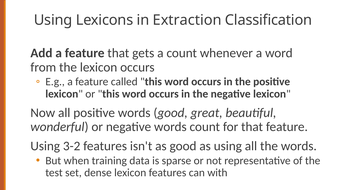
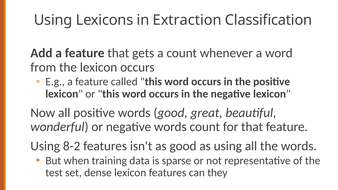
3-2: 3-2 -> 8-2
with: with -> they
